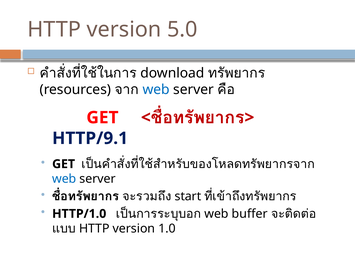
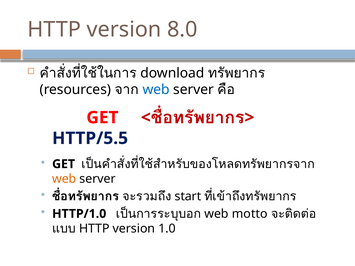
5.0: 5.0 -> 8.0
HTTP/9.1: HTTP/9.1 -> HTTP/5.5
web at (64, 179) colour: blue -> orange
buffer: buffer -> motto
